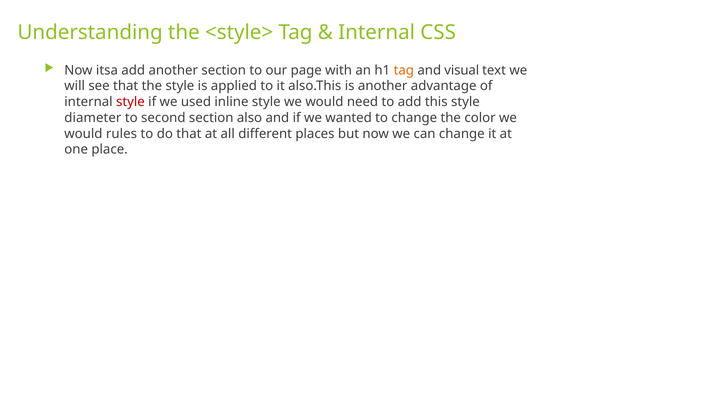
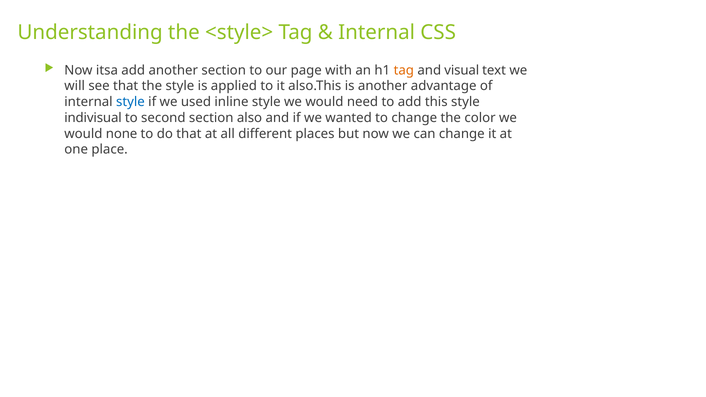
style at (130, 102) colour: red -> blue
diameter: diameter -> indivisual
rules: rules -> none
